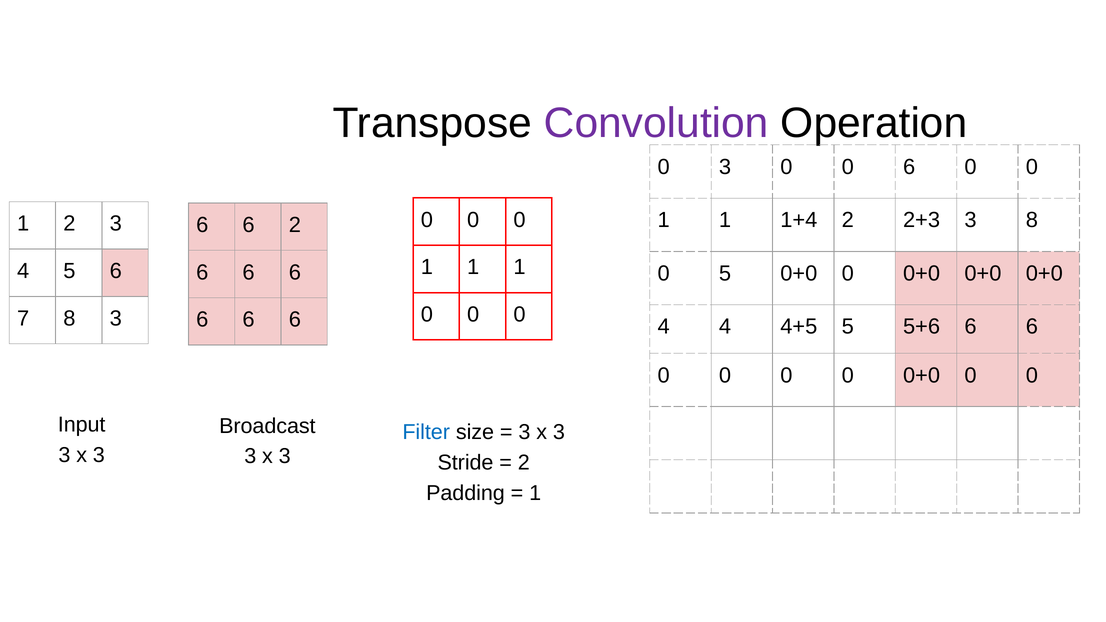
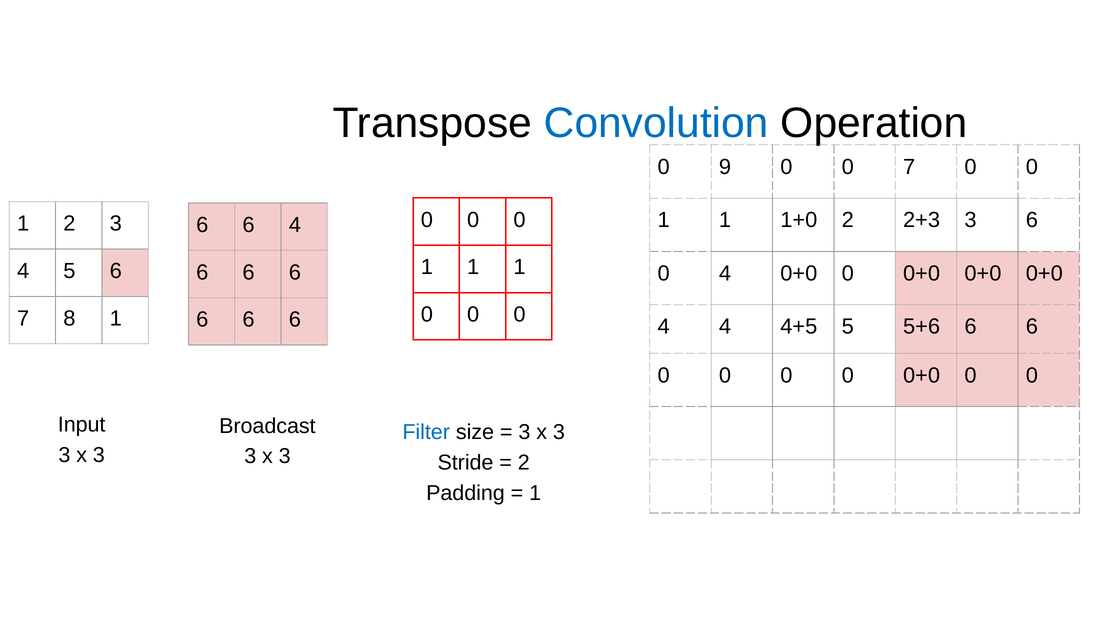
Convolution colour: purple -> blue
0 3: 3 -> 9
6 at (909, 167): 6 -> 7
1+4: 1+4 -> 1+0
3 8: 8 -> 6
6 2: 2 -> 4
0 5: 5 -> 4
8 3: 3 -> 1
